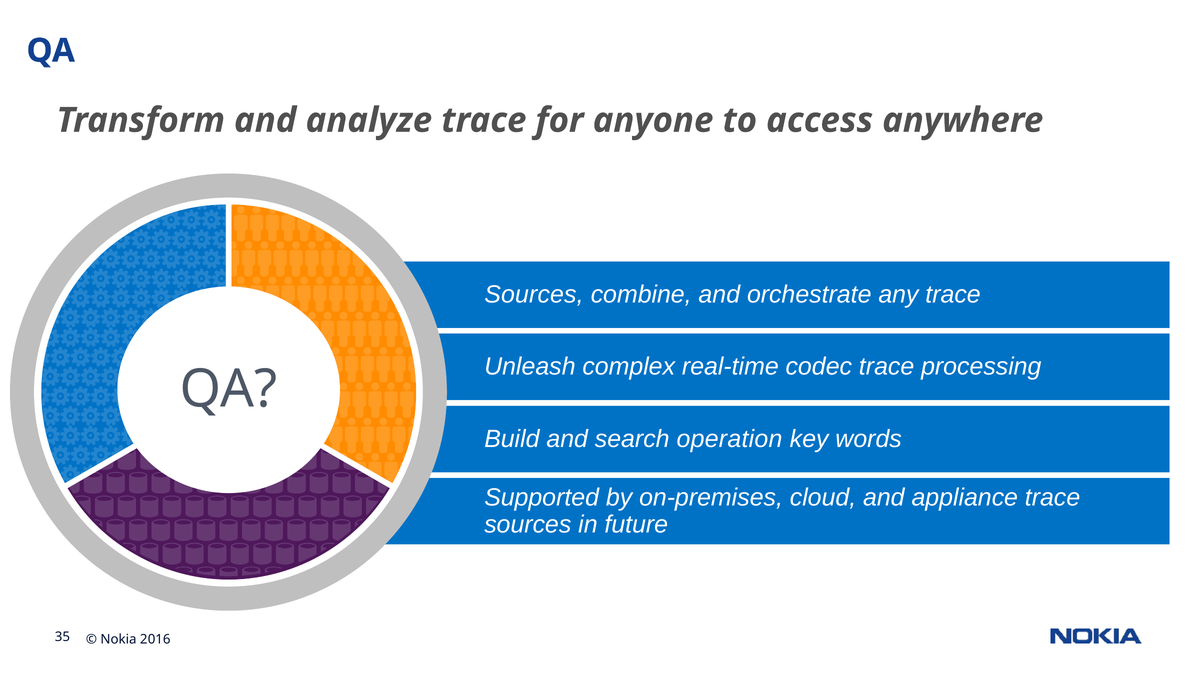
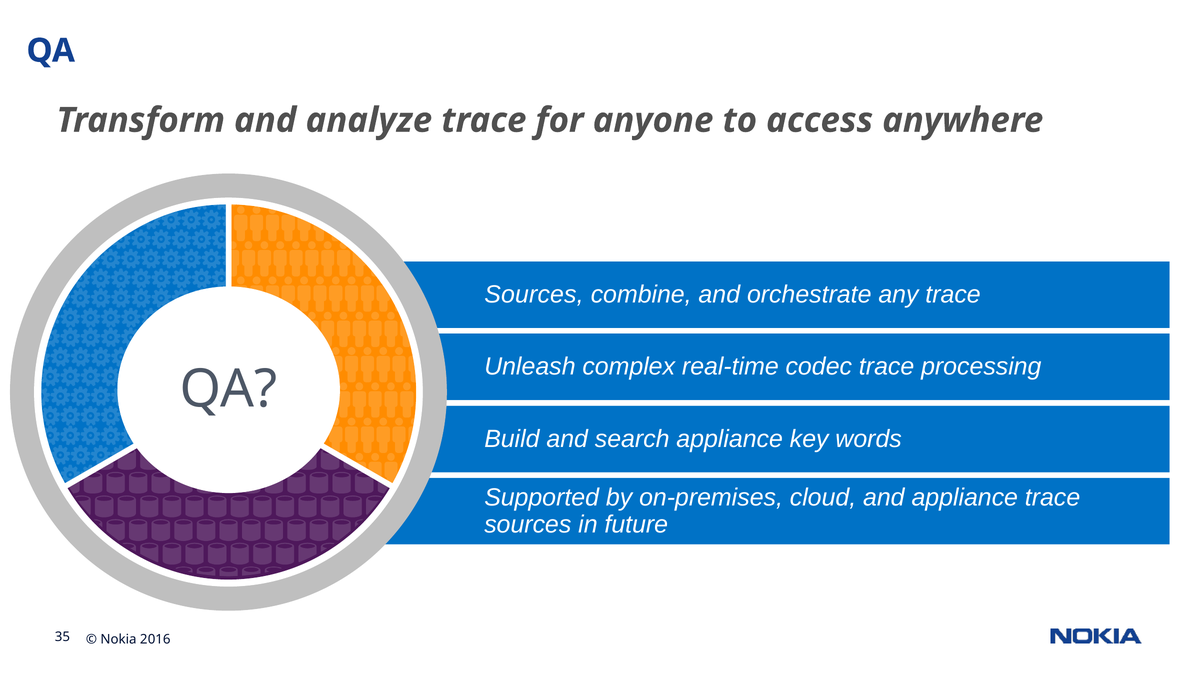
search operation: operation -> appliance
